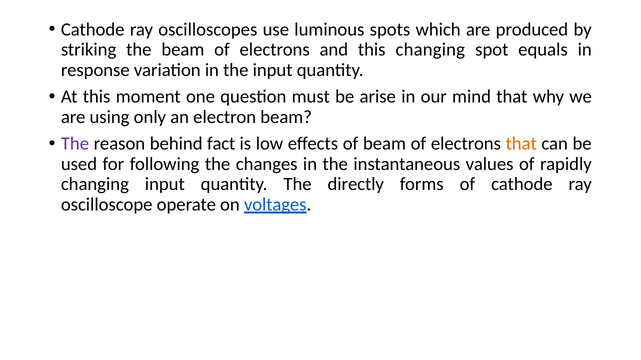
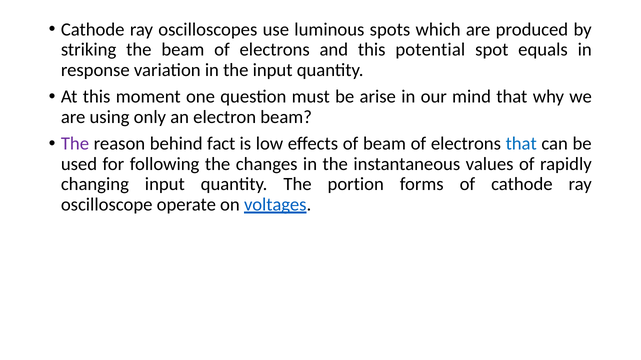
this changing: changing -> potential
that at (521, 144) colour: orange -> blue
directly: directly -> portion
